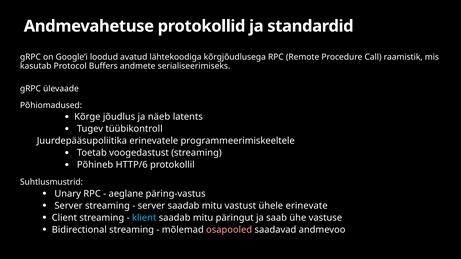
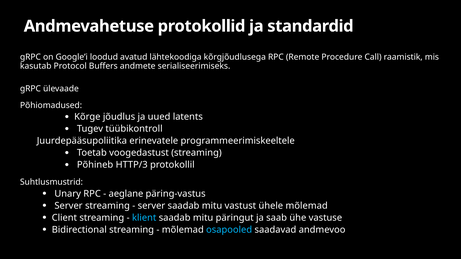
näeb: näeb -> uued
HTTP/6: HTTP/6 -> HTTP/3
ühele erinevate: erinevate -> mõlemad
osapooled colour: pink -> light blue
